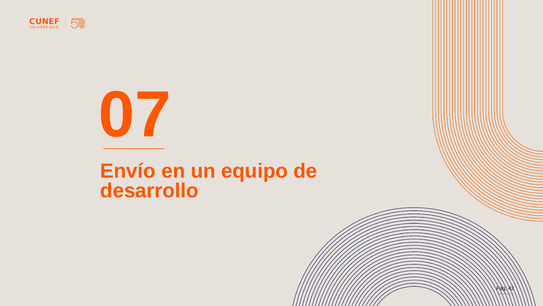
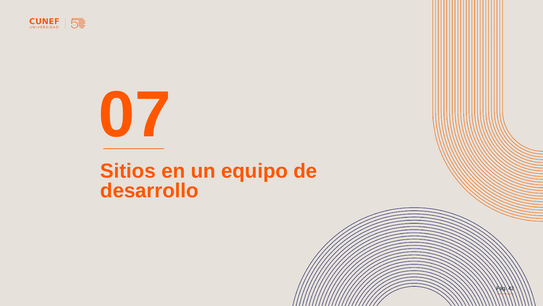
Envío: Envío -> Sitios
